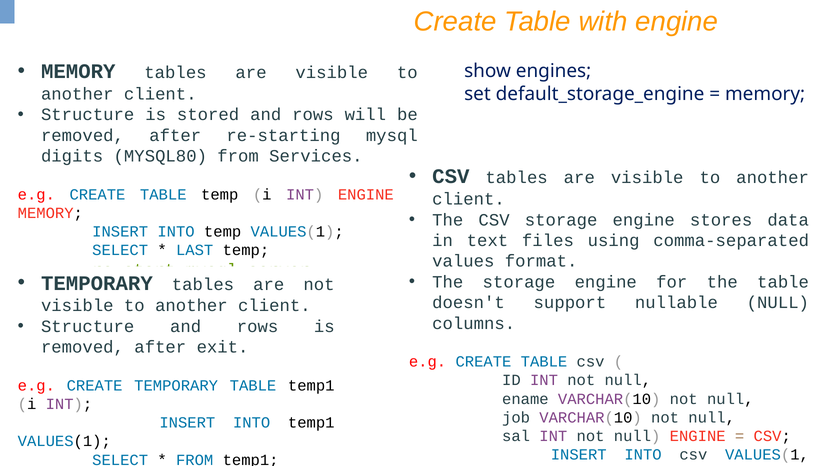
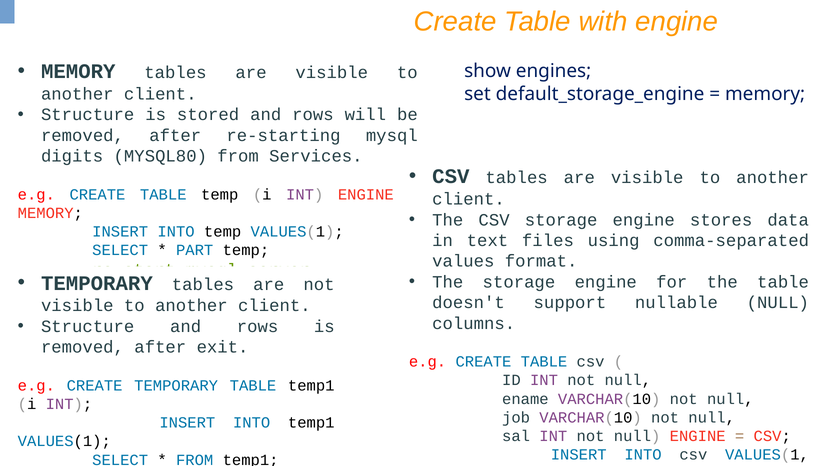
LAST: LAST -> PART
